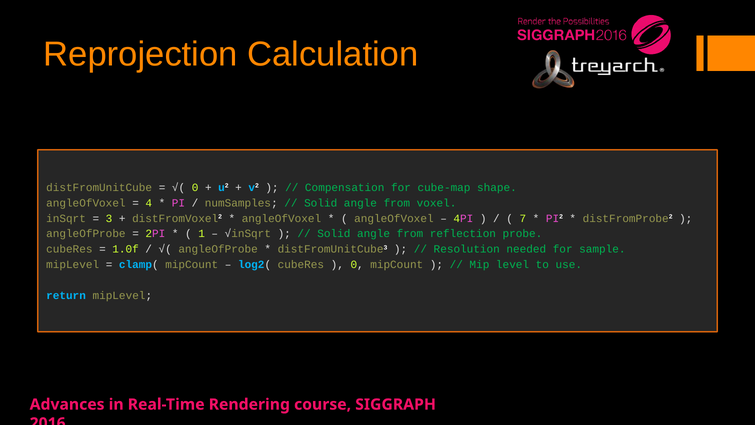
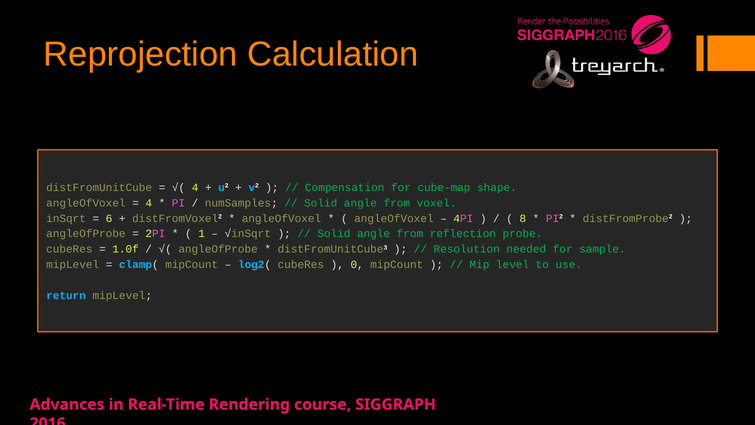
0 at (195, 187): 0 -> 4
3: 3 -> 6
7: 7 -> 8
